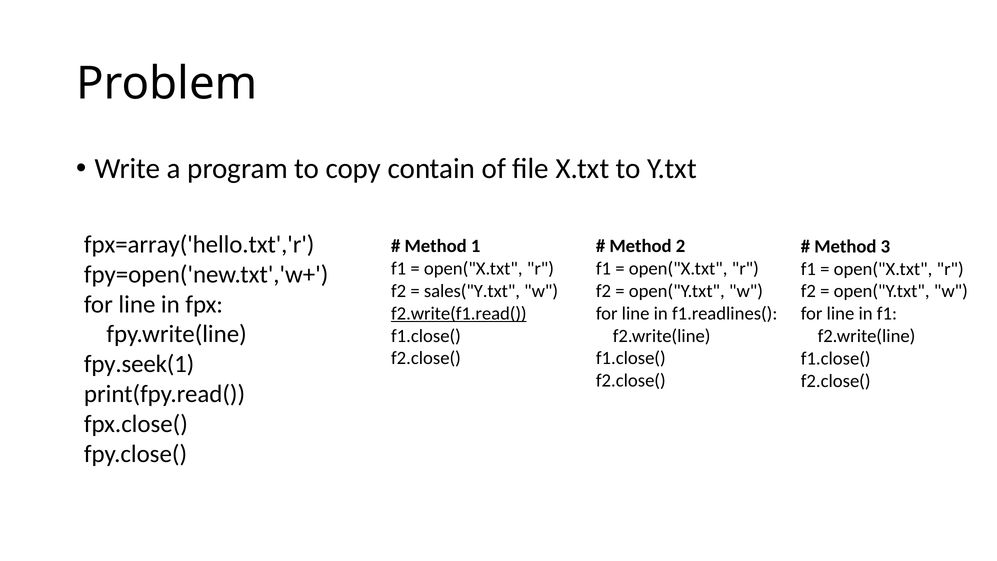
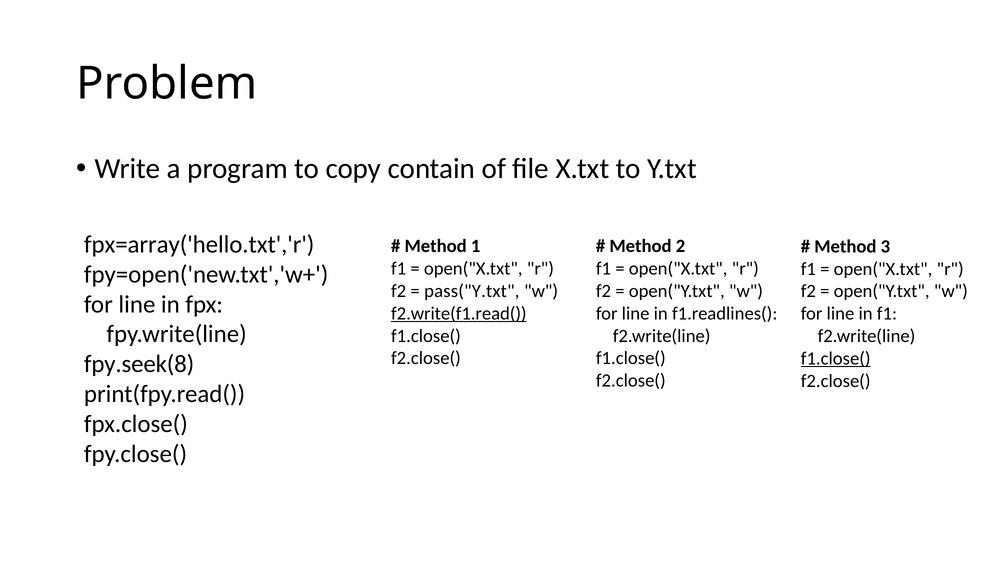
sales("Y.txt: sales("Y.txt -> pass("Y.txt
f1.close( at (836, 359) underline: none -> present
fpy.seek(1: fpy.seek(1 -> fpy.seek(8
